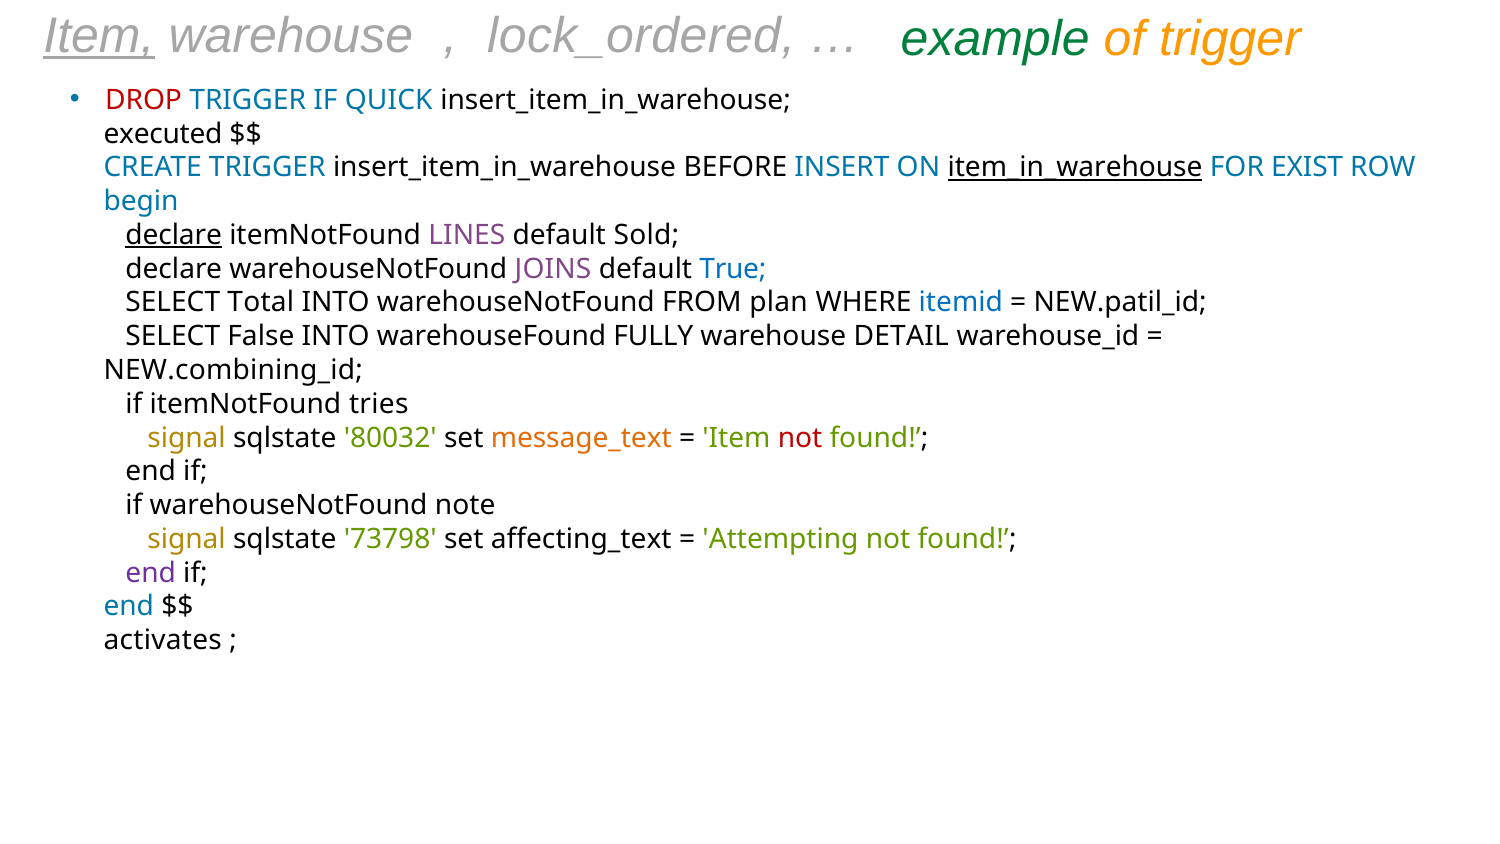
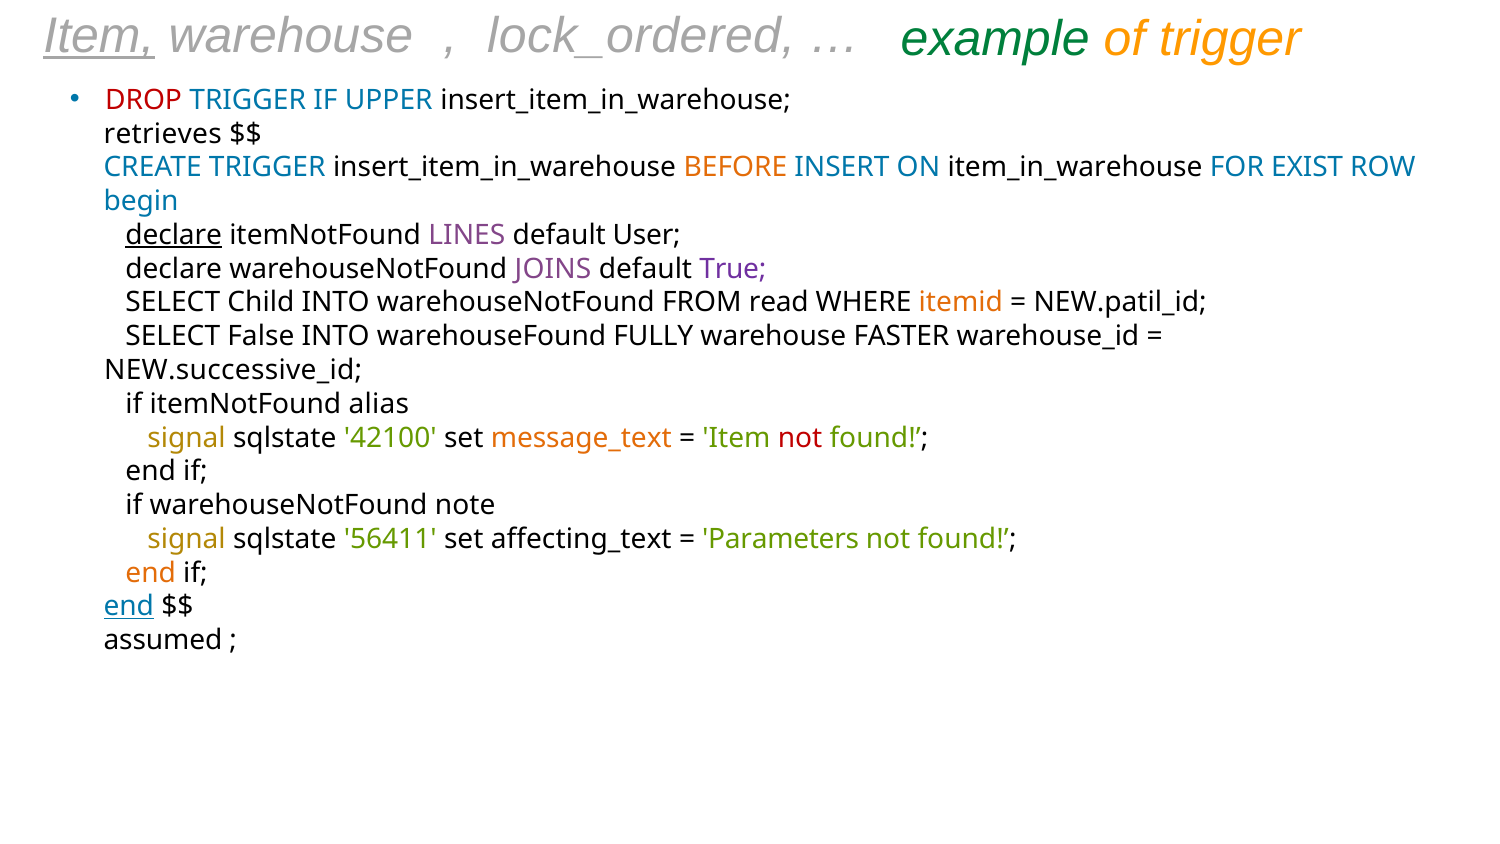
QUICK: QUICK -> UPPER
executed: executed -> retrieves
BEFORE colour: black -> orange
item_in_warehouse underline: present -> none
Sold: Sold -> User
True colour: blue -> purple
Total: Total -> Child
plan: plan -> read
itemid colour: blue -> orange
DETAIL: DETAIL -> FASTER
NEW.combining_id: NEW.combining_id -> NEW.successive_id
tries: tries -> alias
80032: 80032 -> 42100
73798: 73798 -> 56411
Attempting: Attempting -> Parameters
end at (151, 573) colour: purple -> orange
end at (129, 606) underline: none -> present
activates: activates -> assumed
